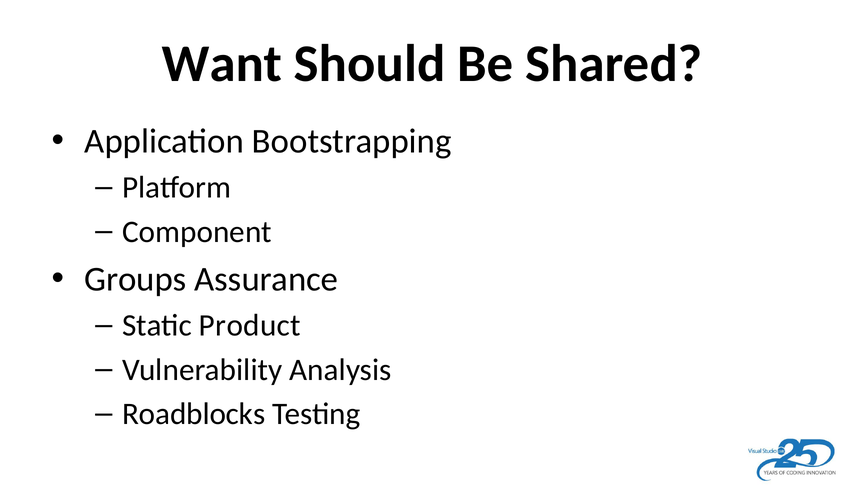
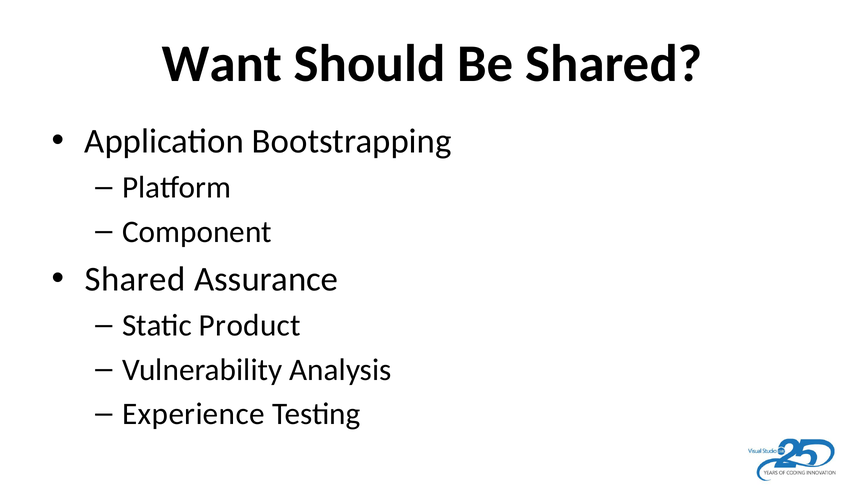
Groups at (135, 279): Groups -> Shared
Roadblocks: Roadblocks -> Experience
